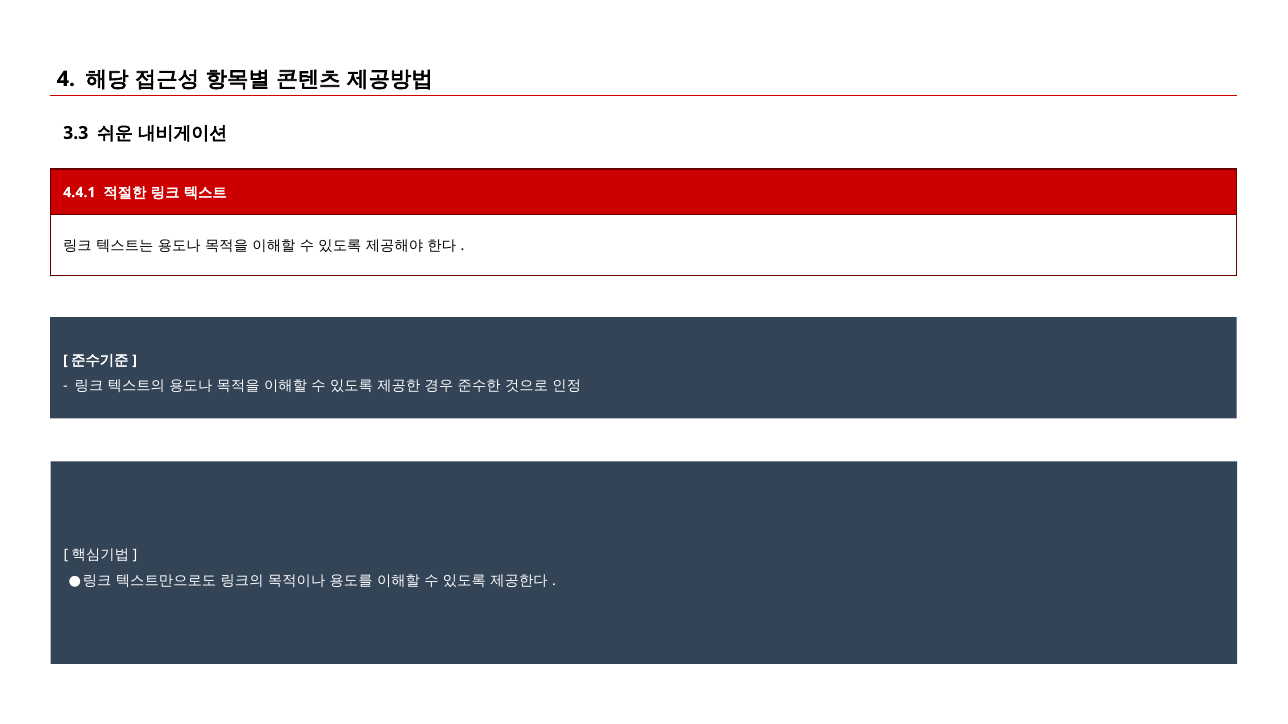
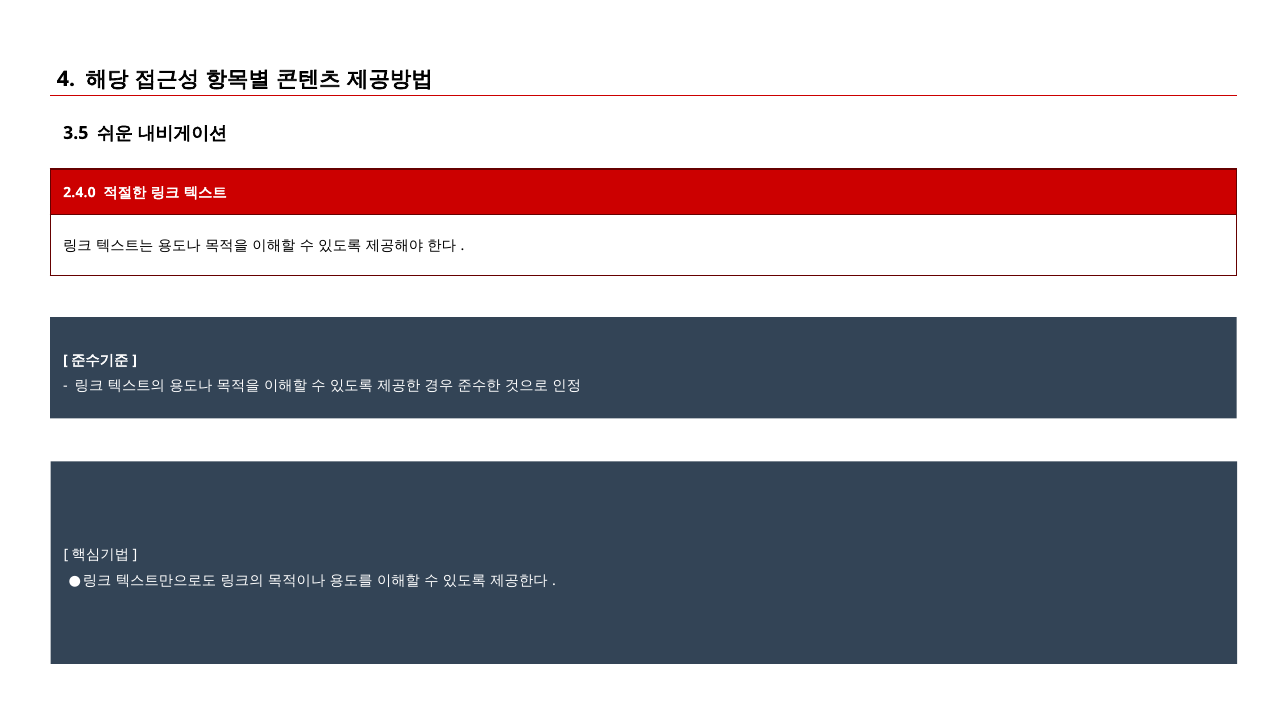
3.3: 3.3 -> 3.5
4.4.1: 4.4.1 -> 2.4.0
